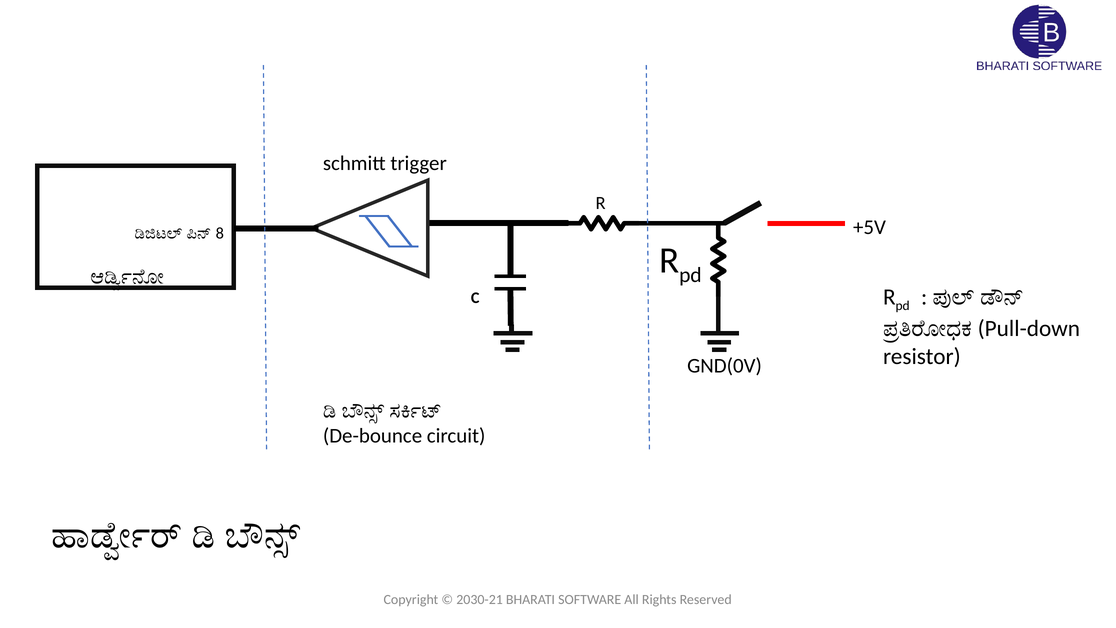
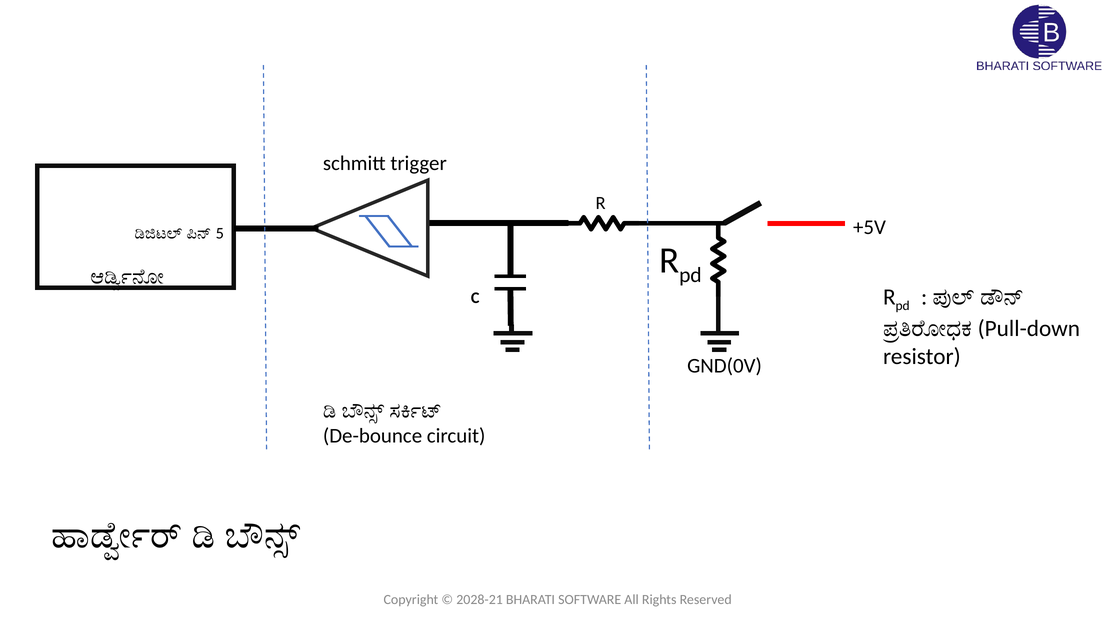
8: 8 -> 5
2030-21: 2030-21 -> 2028-21
